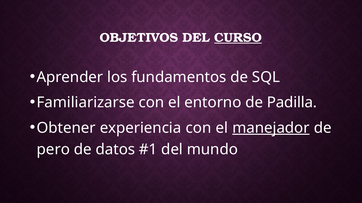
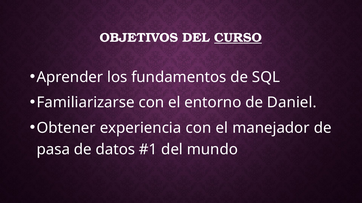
Padilla: Padilla -> Daniel
manejador underline: present -> none
pero: pero -> pasa
